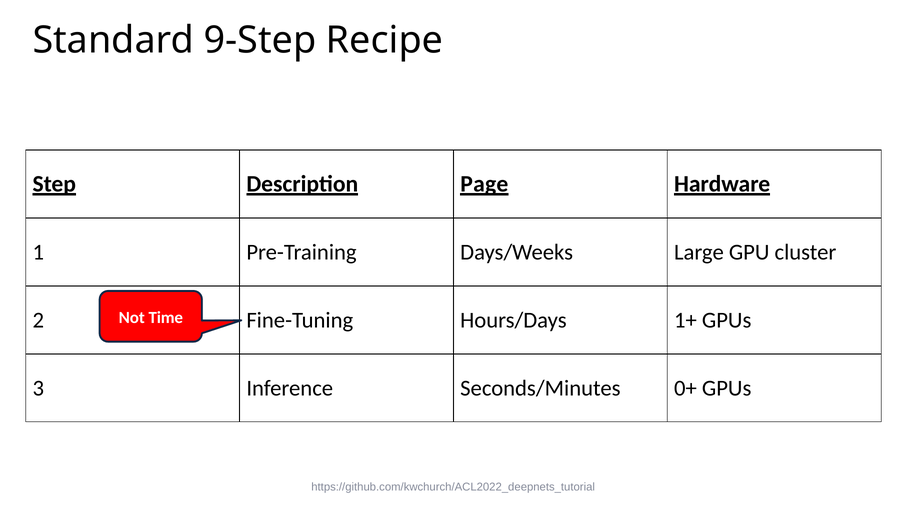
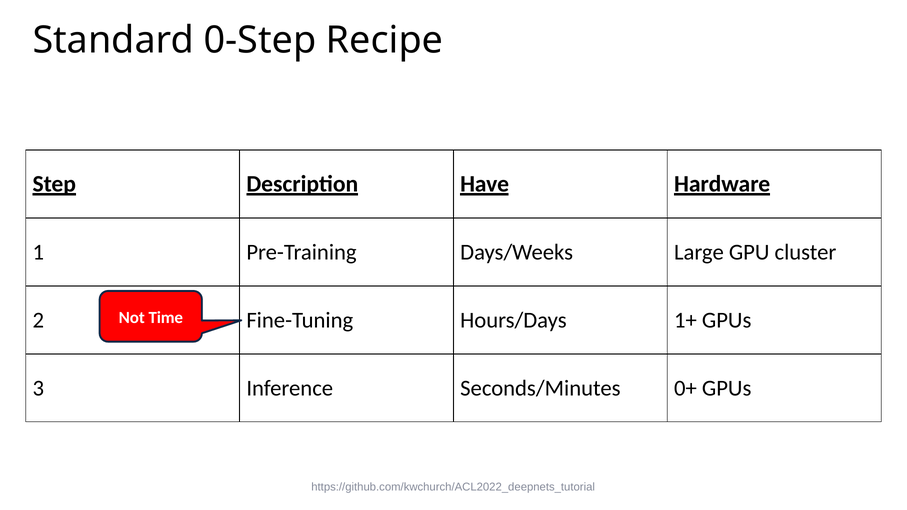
9-Step: 9-Step -> 0-Step
Page: Page -> Have
